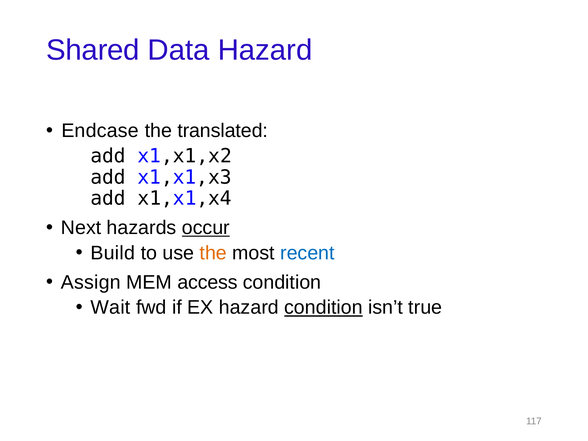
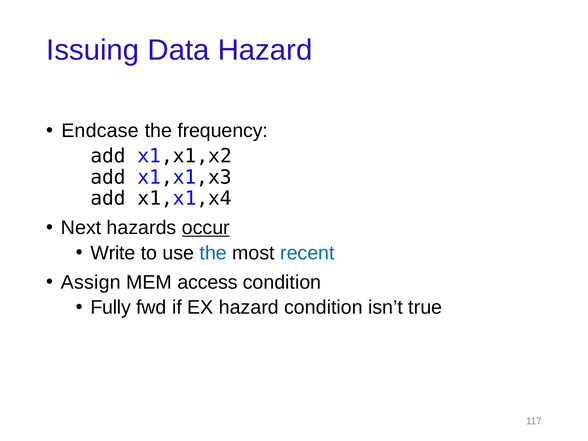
Shared: Shared -> Issuing
translated: translated -> frequency
Build: Build -> Write
the at (213, 253) colour: orange -> blue
Wait: Wait -> Fully
condition at (323, 307) underline: present -> none
